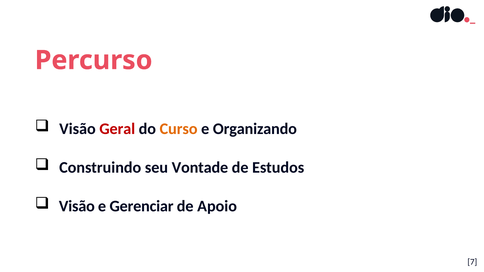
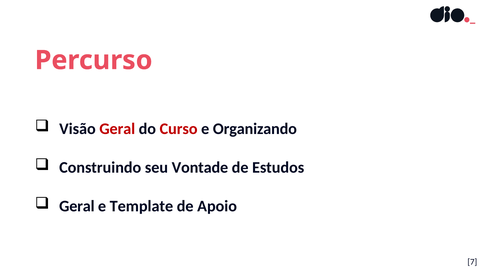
Curso colour: orange -> red
Visão at (77, 206): Visão -> Geral
Gerenciar: Gerenciar -> Template
